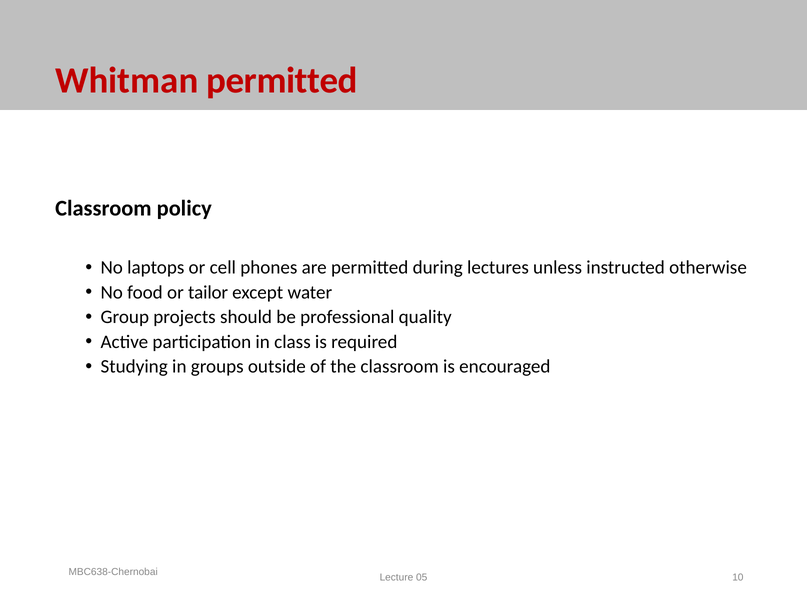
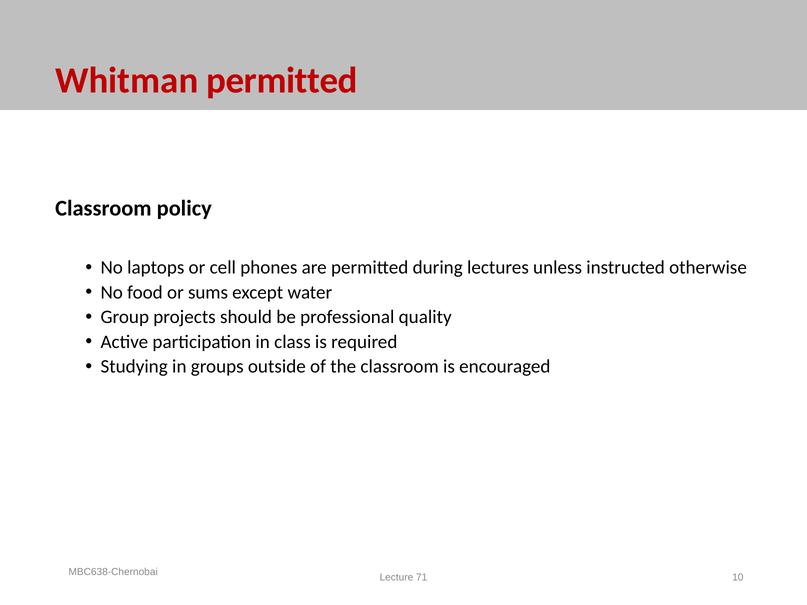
tailor: tailor -> sums
05: 05 -> 71
